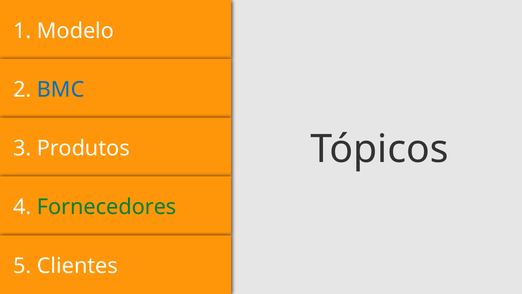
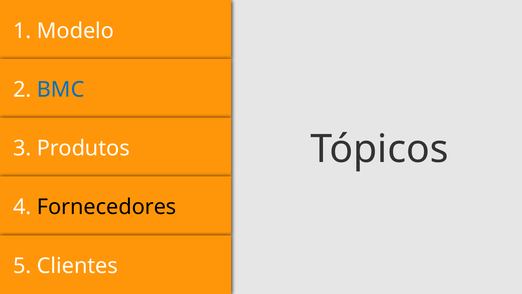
Fornecedores colour: green -> black
